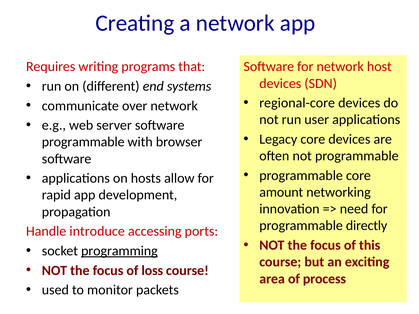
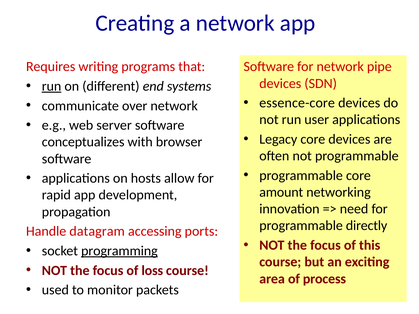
host: host -> pipe
run at (52, 86) underline: none -> present
regional-core: regional-core -> essence-core
programmable at (83, 142): programmable -> conceptualizes
introduce: introduce -> datagram
